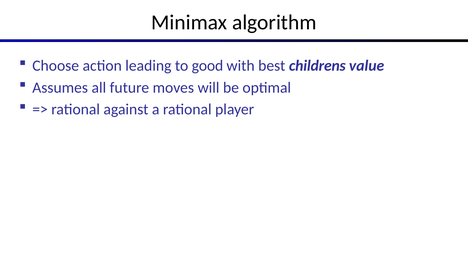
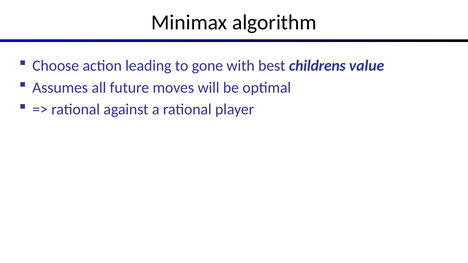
good: good -> gone
